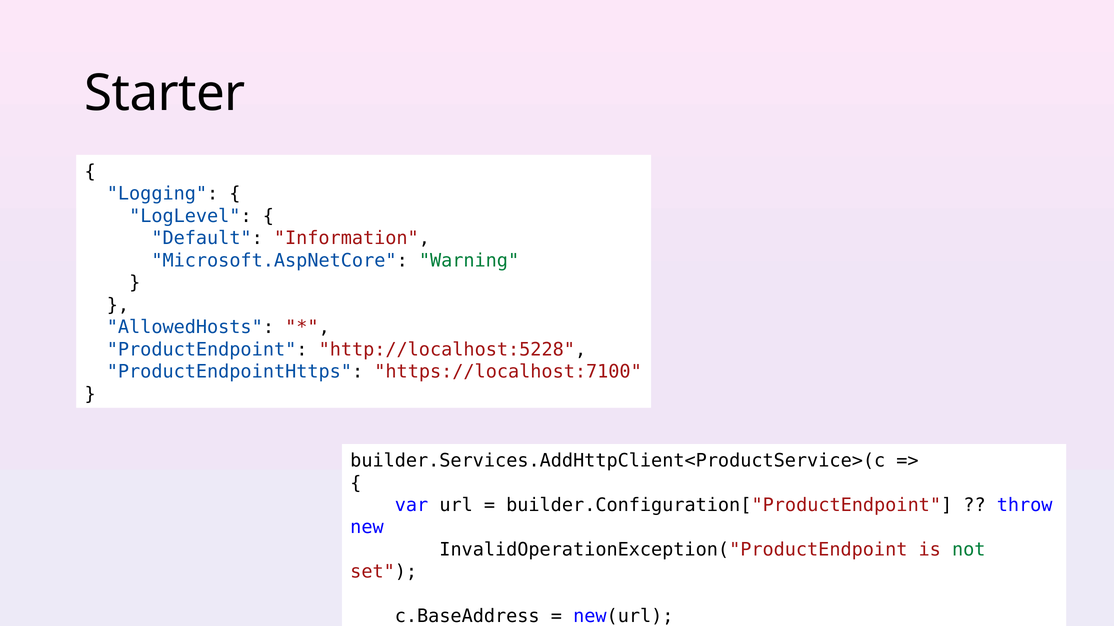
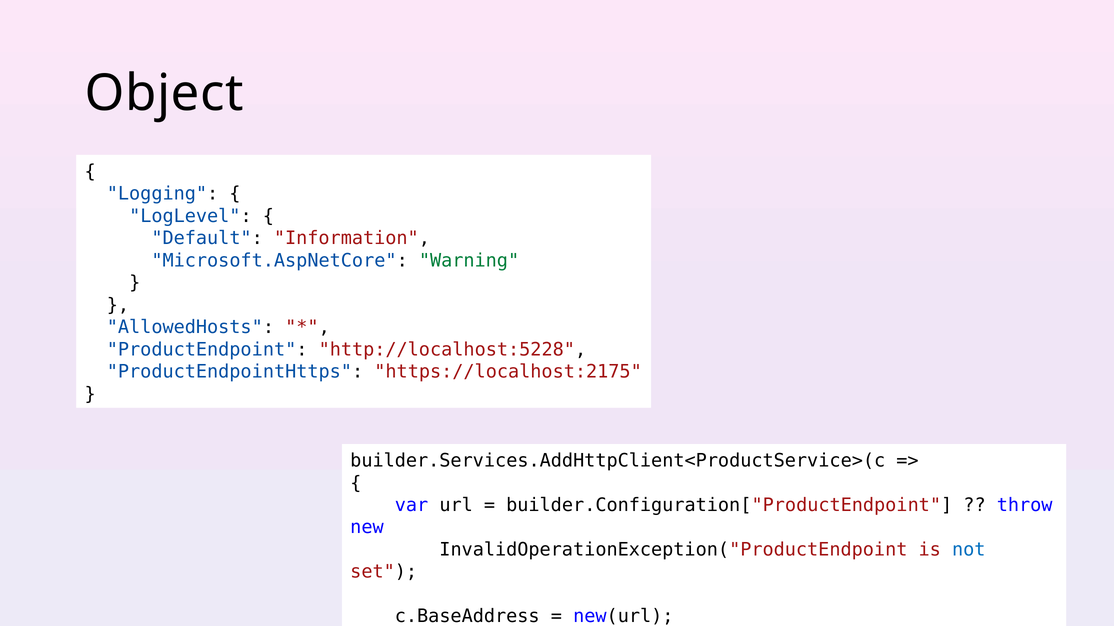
Starter: Starter -> Object
https://localhost:7100: https://localhost:7100 -> https://localhost:2175
not colour: green -> blue
